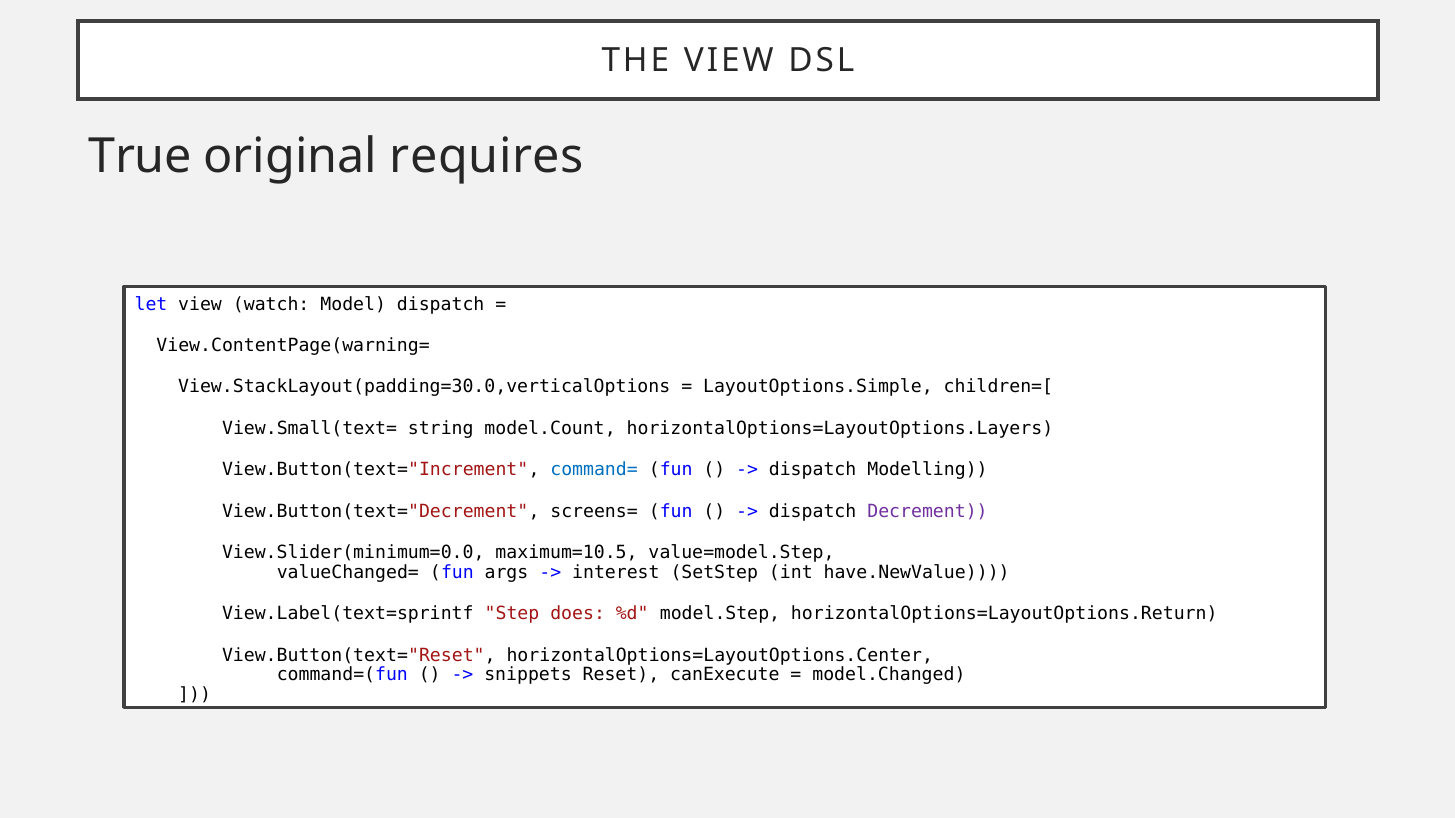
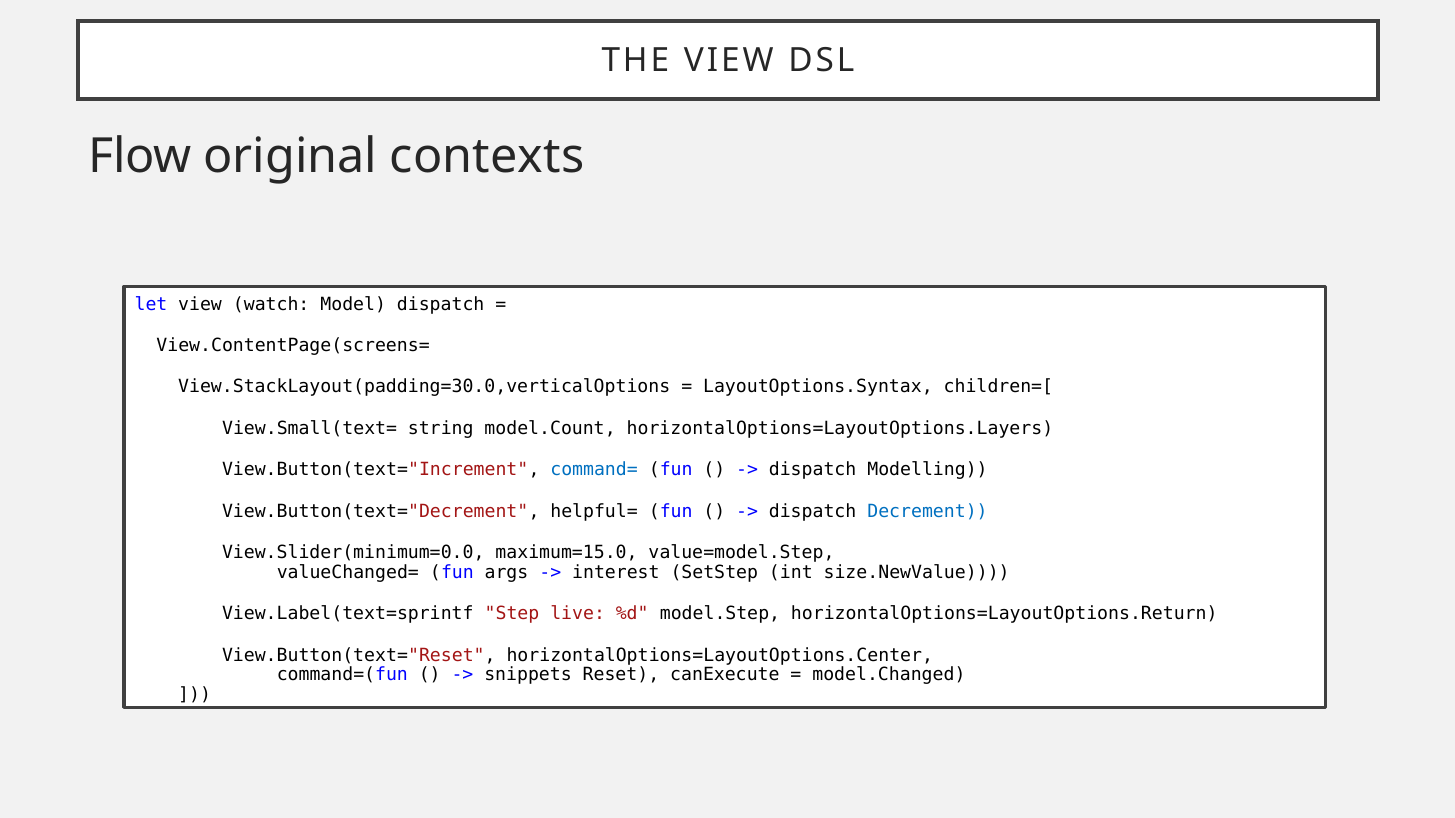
True: True -> Flow
requires: requires -> contexts
View.ContentPage(warning=: View.ContentPage(warning= -> View.ContentPage(screens=
LayoutOptions.Simple: LayoutOptions.Simple -> LayoutOptions.Syntax
screens=: screens= -> helpful=
Decrement colour: purple -> blue
maximum=10.5: maximum=10.5 -> maximum=15.0
have.NewValue: have.NewValue -> size.NewValue
does: does -> live
